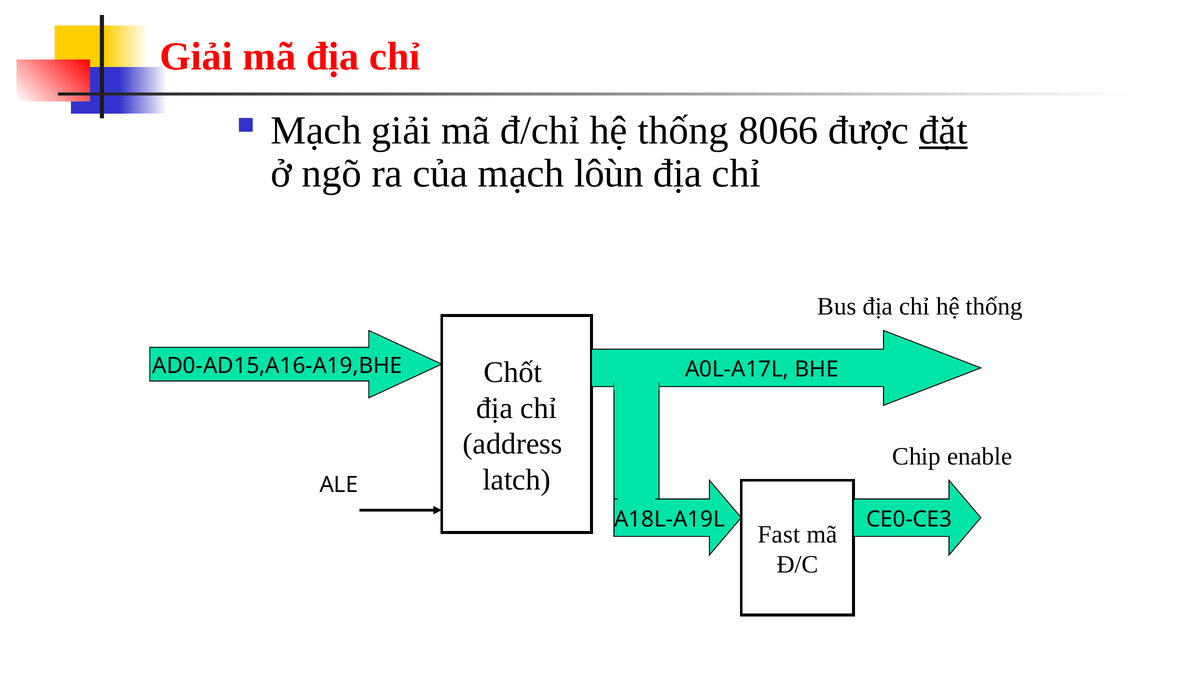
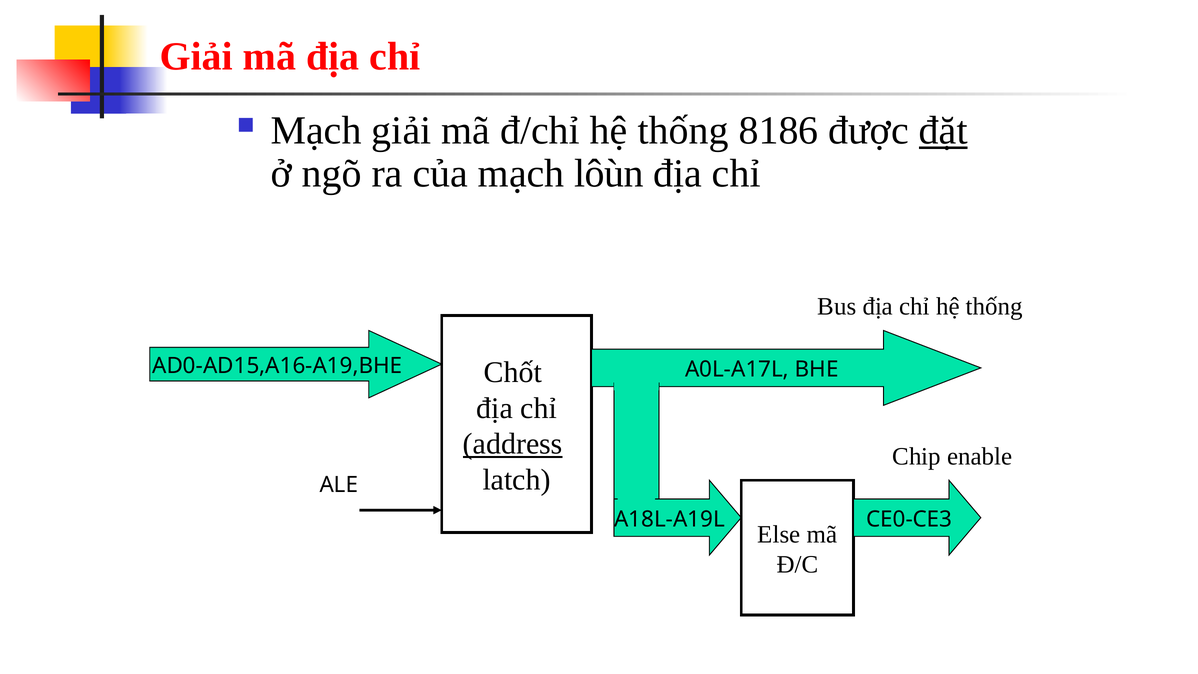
8066: 8066 -> 8186
address underline: none -> present
Fast: Fast -> Else
